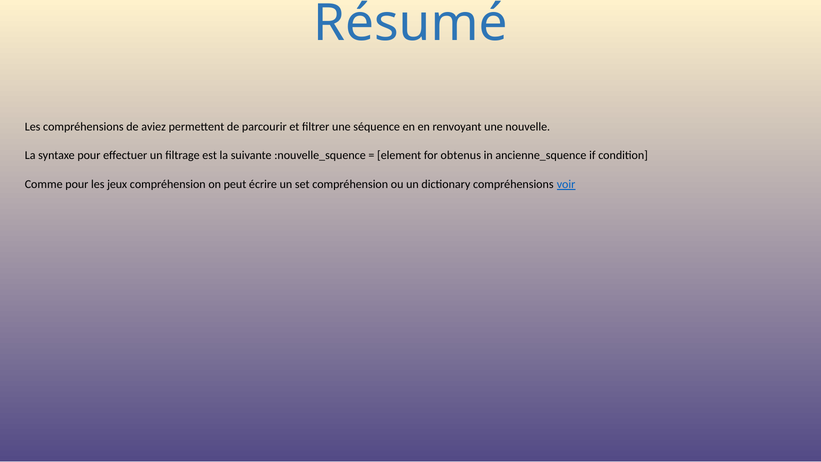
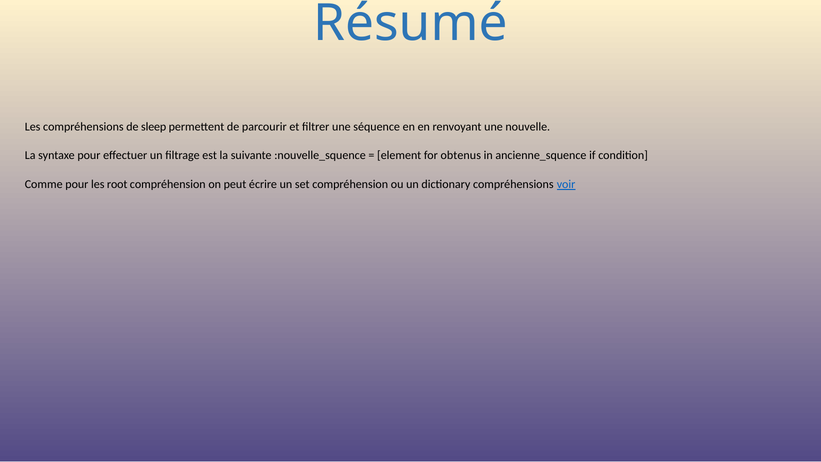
aviez: aviez -> sleep
jeux: jeux -> root
